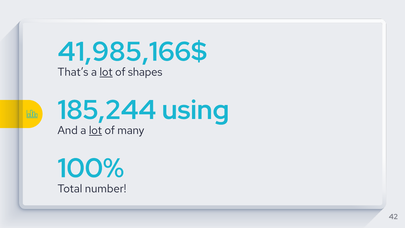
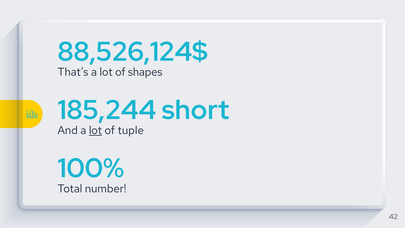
41,985,166$: 41,985,166$ -> 88,526,124$
lot at (106, 72) underline: present -> none
using: using -> short
many: many -> tuple
